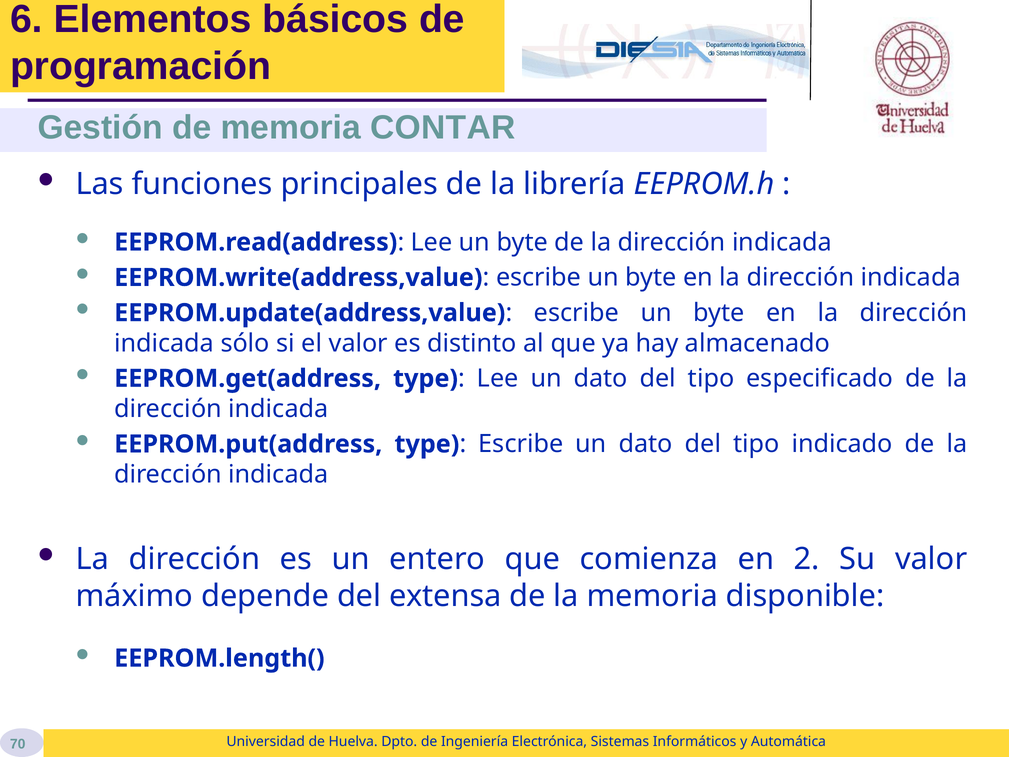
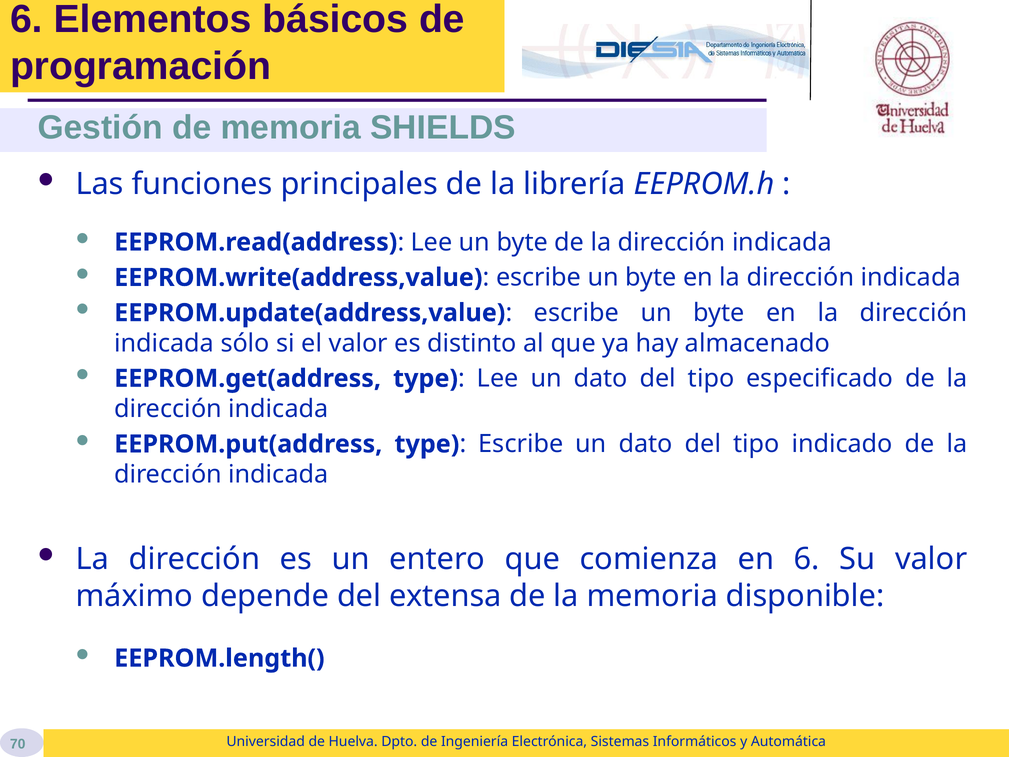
CONTAR: CONTAR -> SHIELDS
en 2: 2 -> 6
